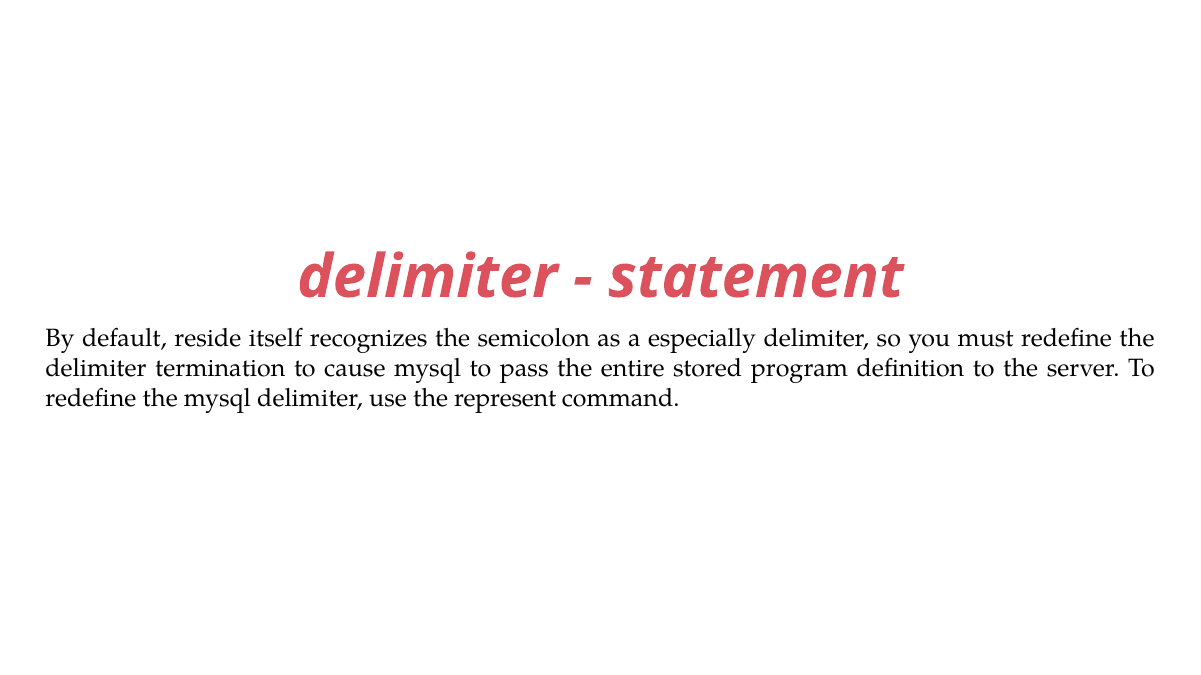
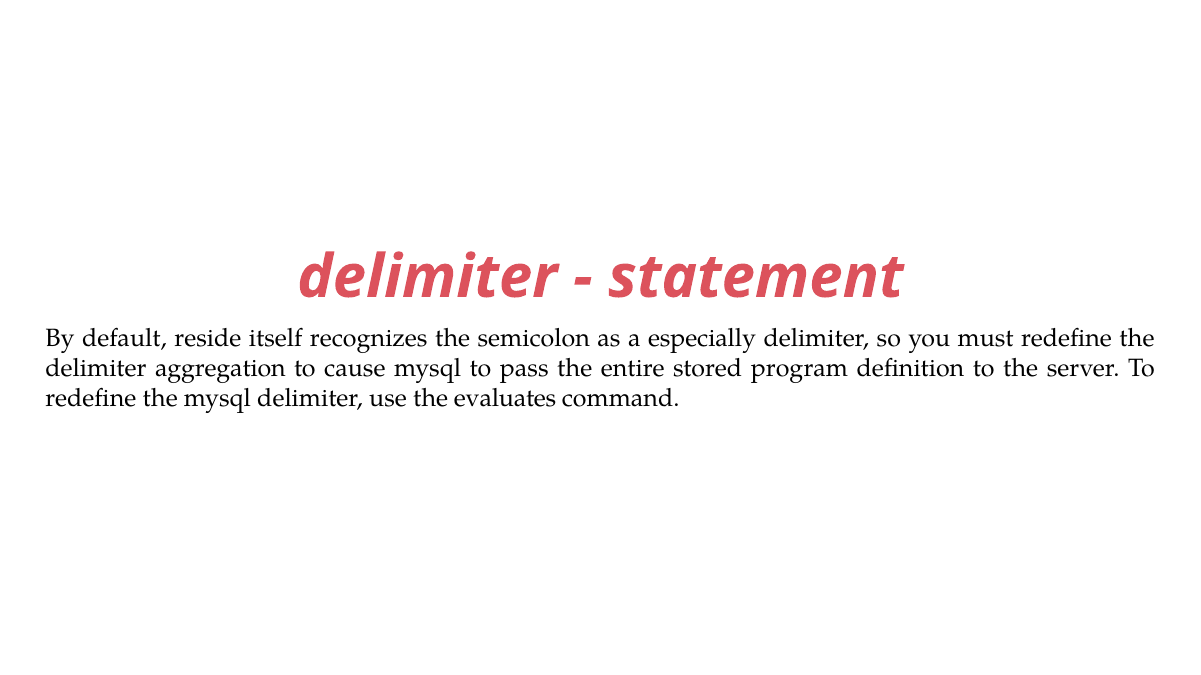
termination: termination -> aggregation
represent: represent -> evaluates
